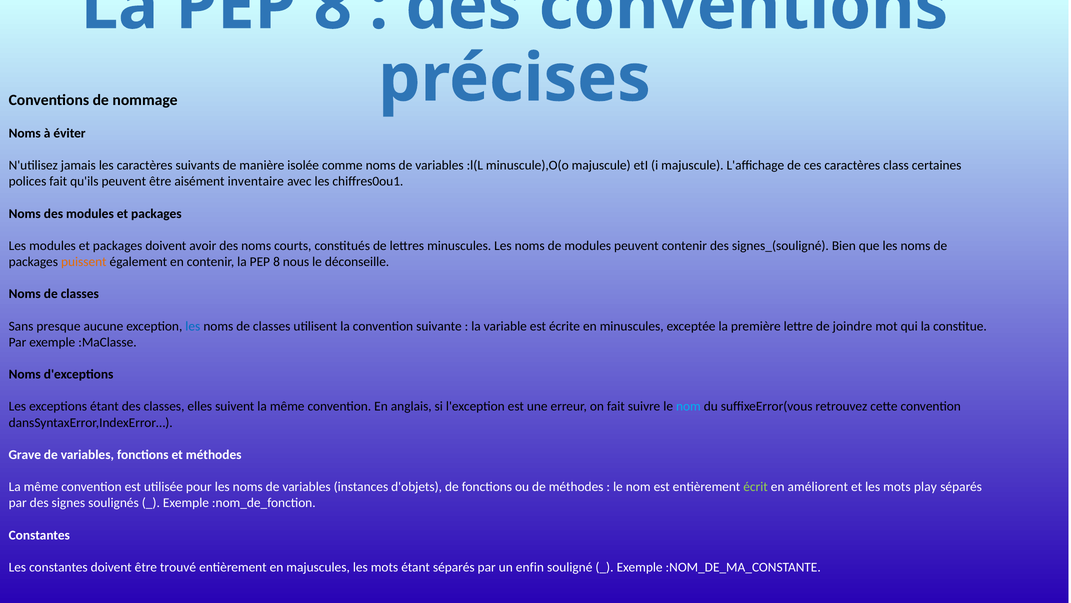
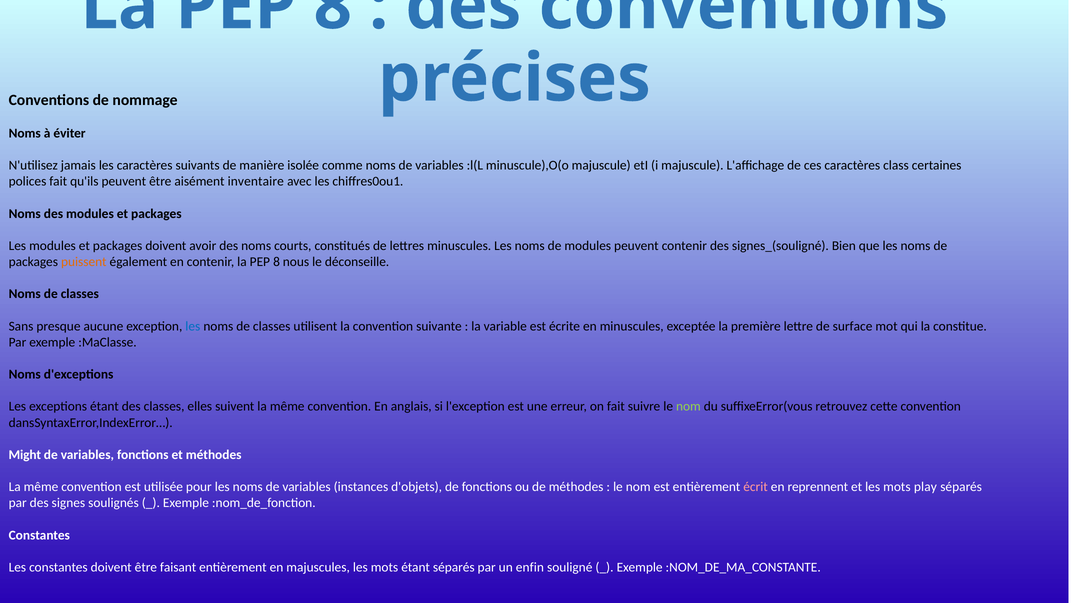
joindre: joindre -> surface
nom at (688, 406) colour: light blue -> light green
Grave: Grave -> Might
écrit colour: light green -> pink
améliorent: améliorent -> reprennent
trouvé: trouvé -> faisant
